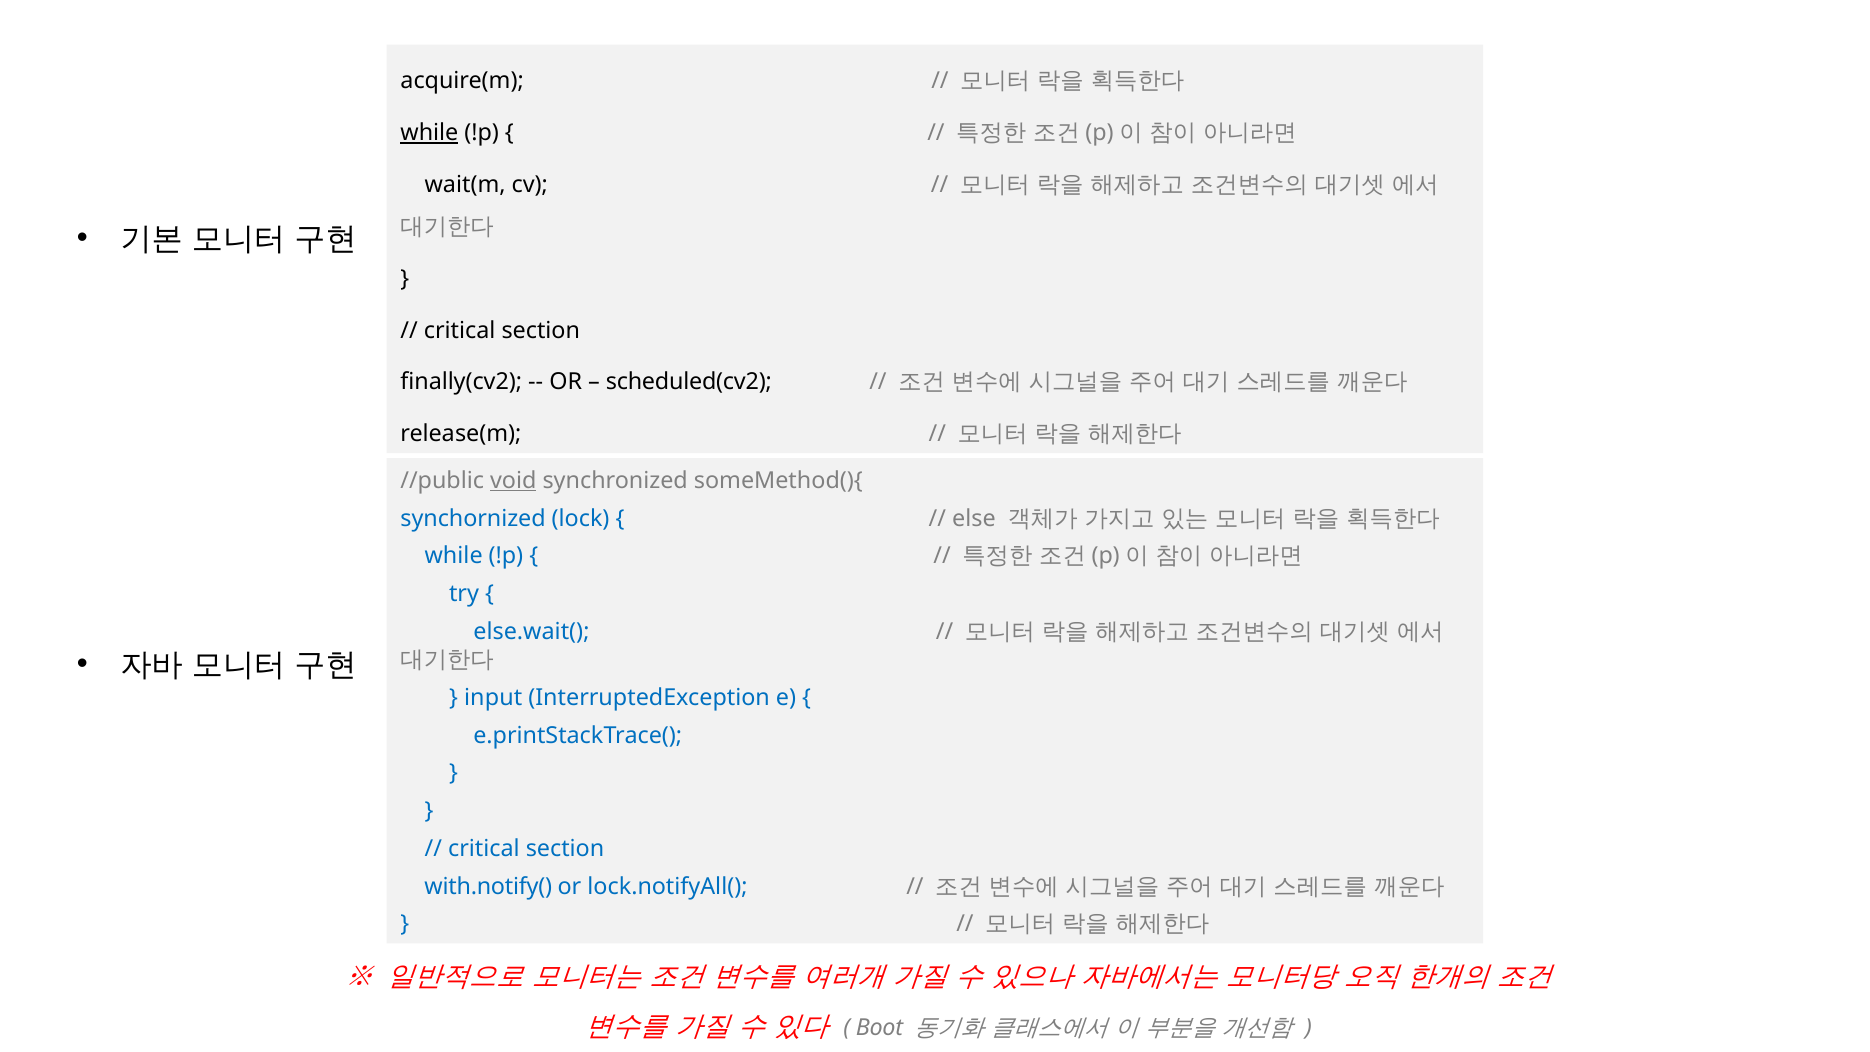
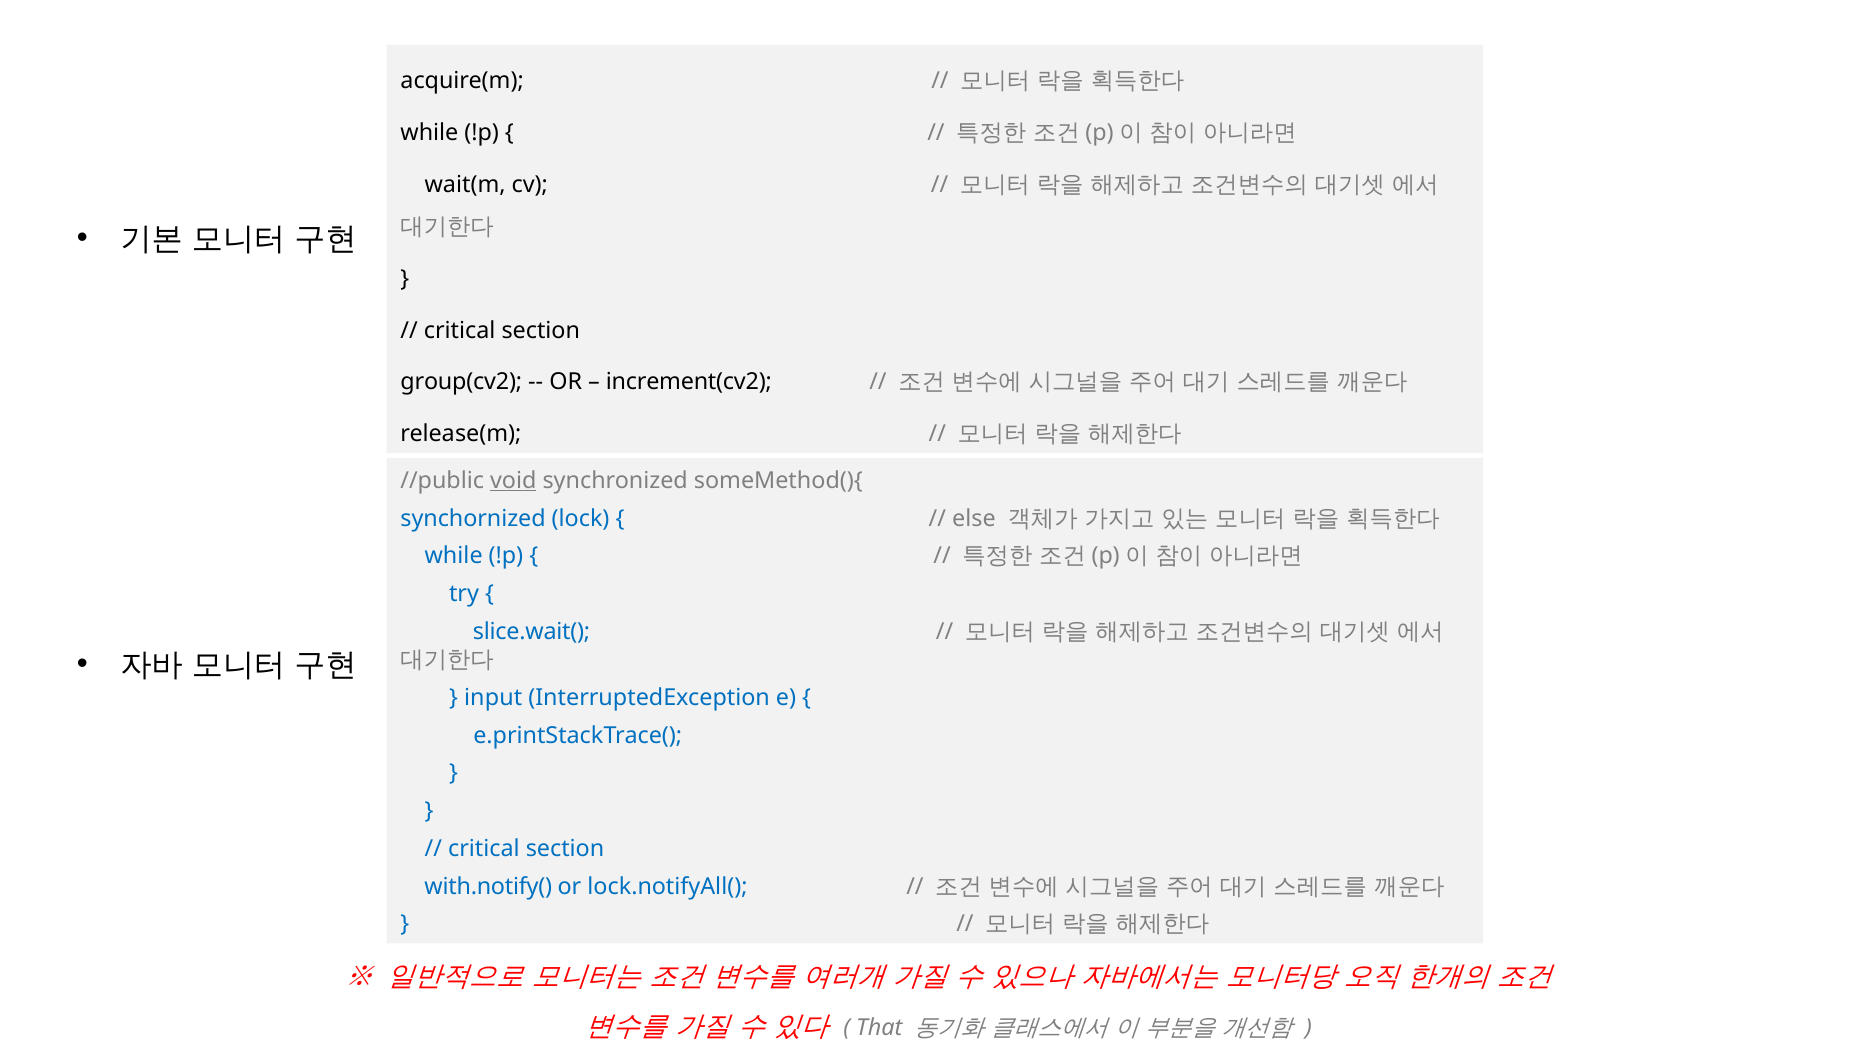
while at (429, 133) underline: present -> none
finally(cv2: finally(cv2 -> group(cv2
scheduled(cv2: scheduled(cv2 -> increment(cv2
else.wait(: else.wait( -> slice.wait(
Boot: Boot -> That
